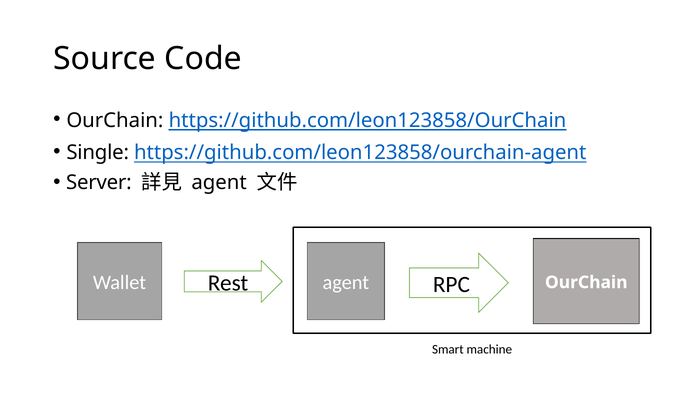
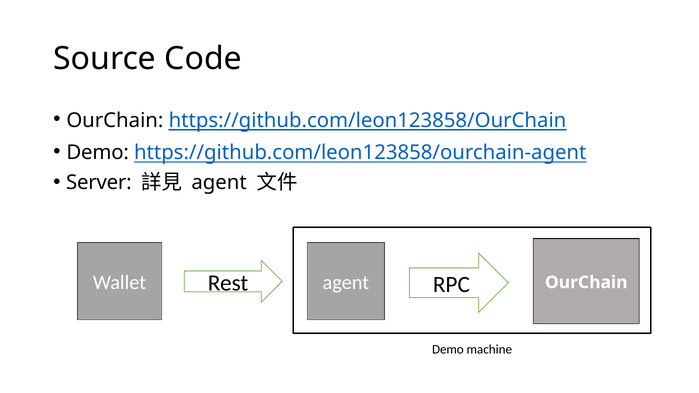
Single at (98, 153): Single -> Demo
Smart at (448, 350): Smart -> Demo
